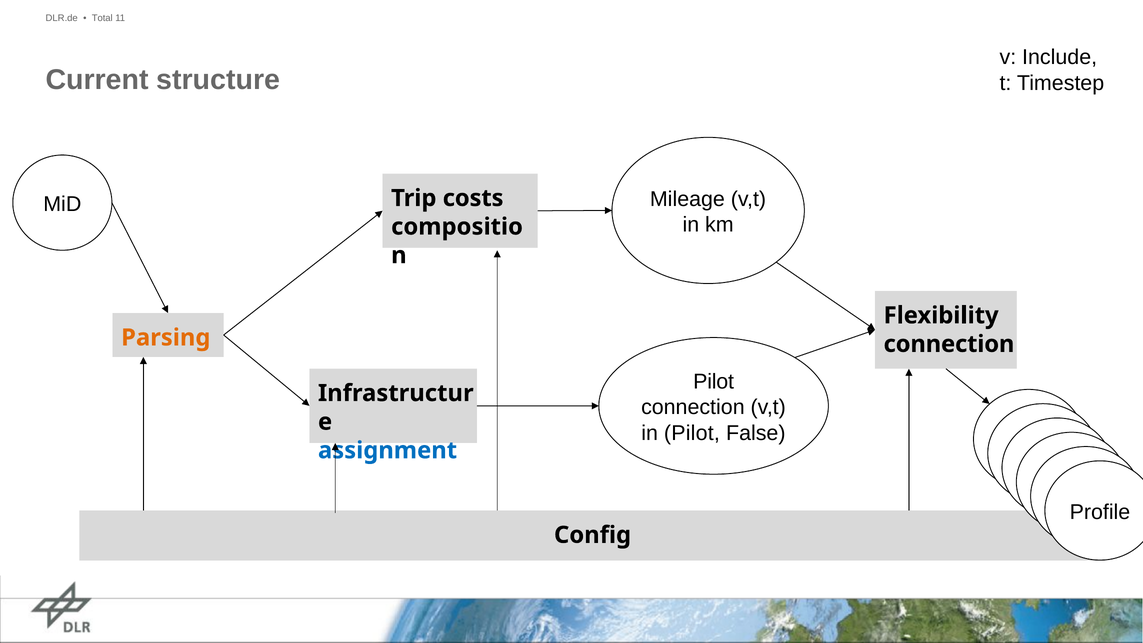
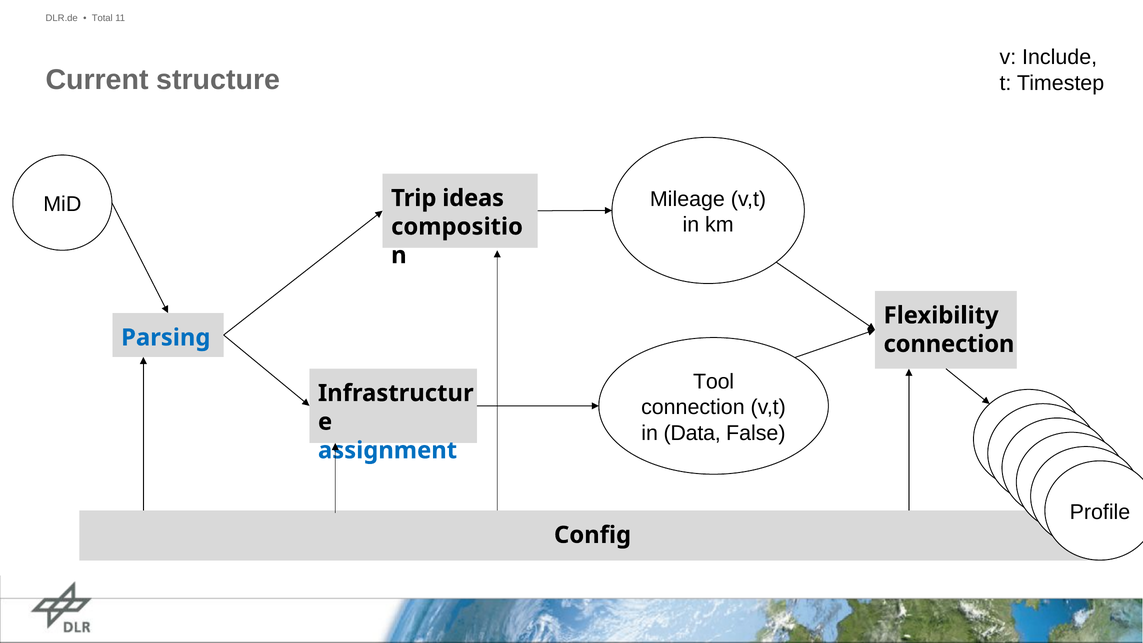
costs: costs -> ideas
Parsing colour: orange -> blue
Pilot at (714, 382): Pilot -> Tool
in Pilot: Pilot -> Data
